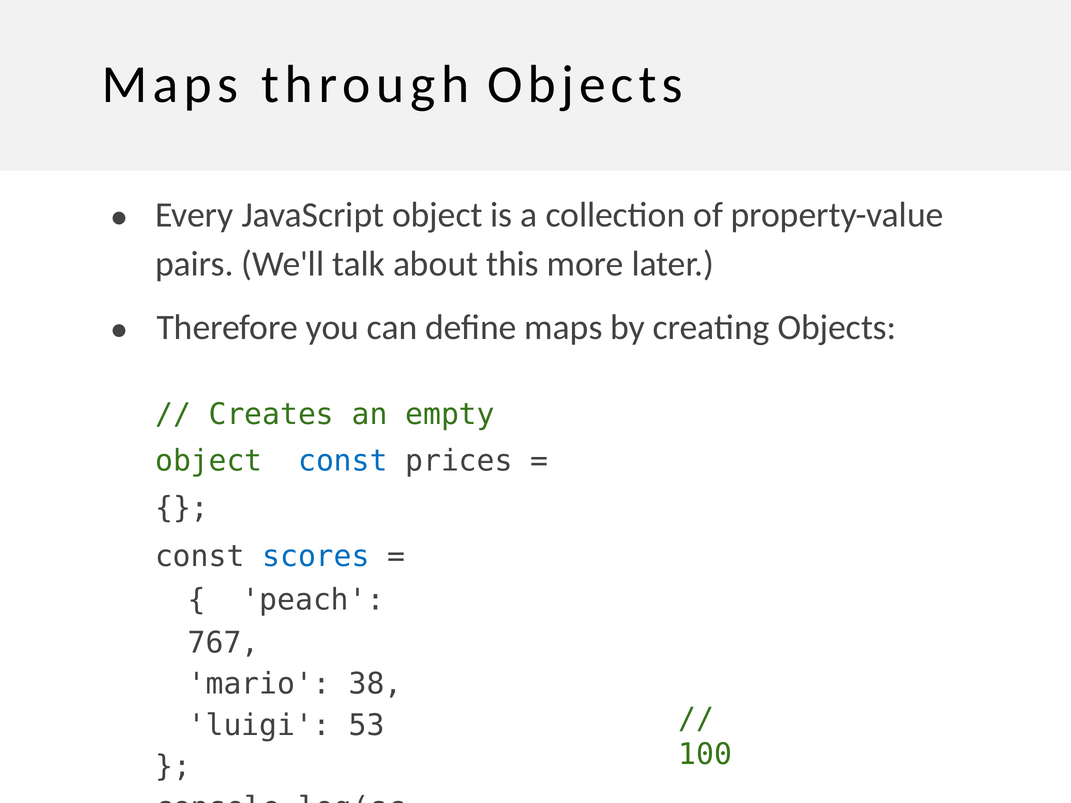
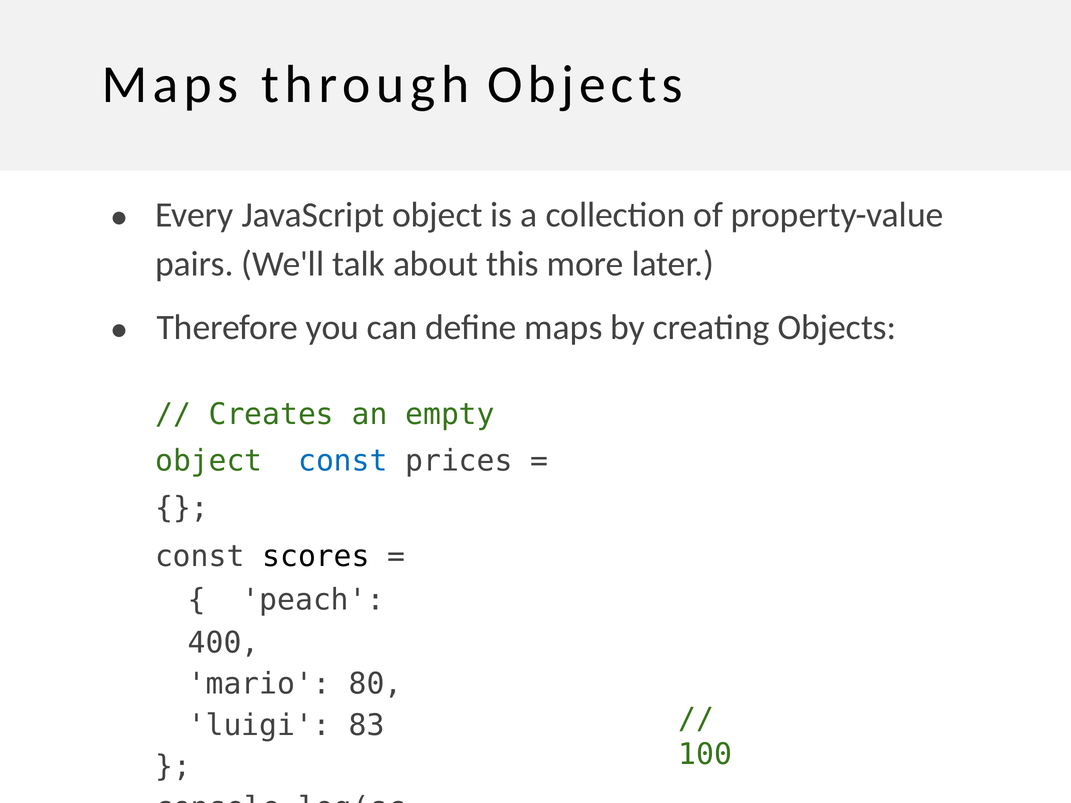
scores colour: blue -> black
767: 767 -> 400
38: 38 -> 80
53: 53 -> 83
